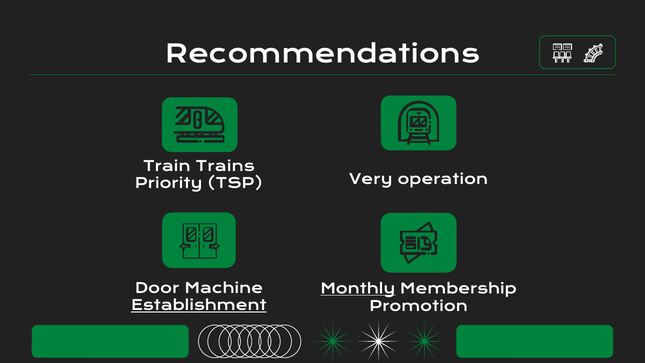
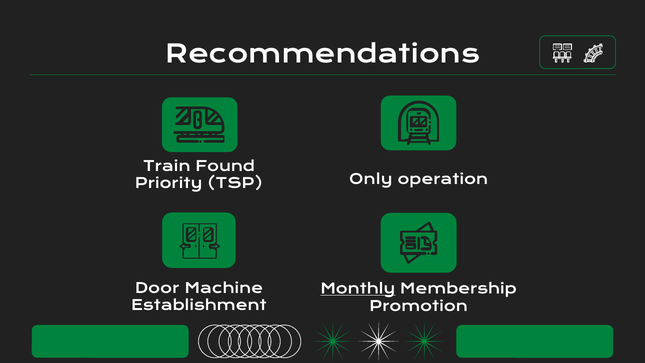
Trains: Trains -> Found
Very: Very -> Only
Establishment underline: present -> none
